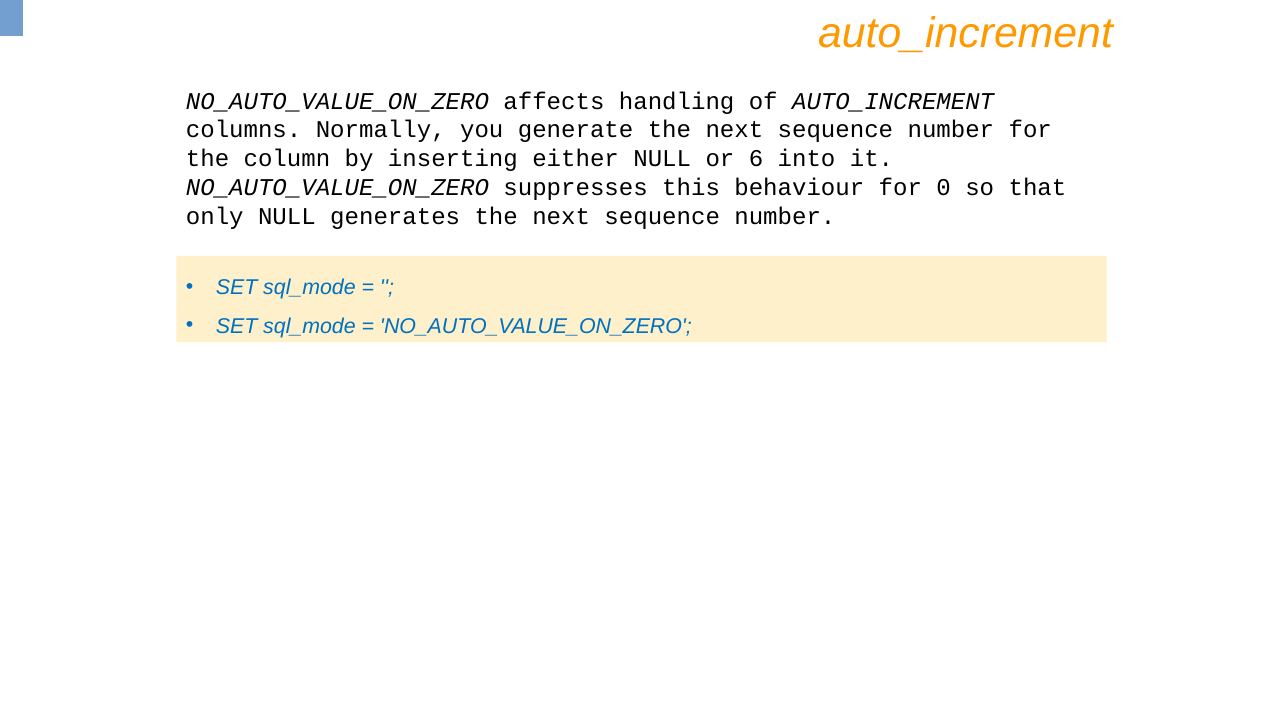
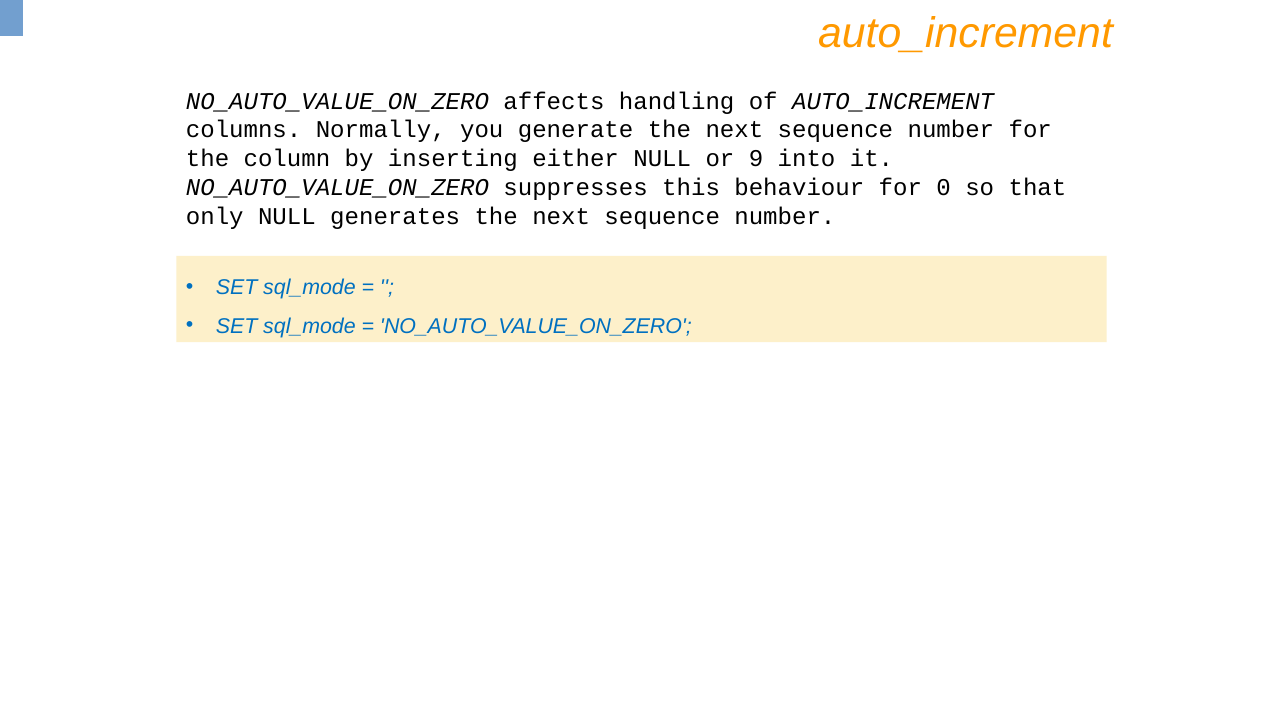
6: 6 -> 9
